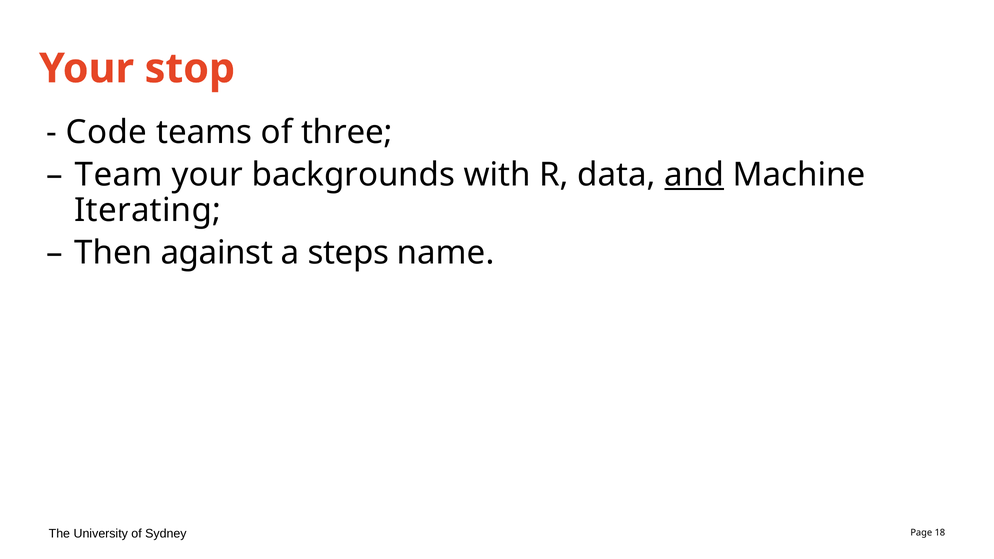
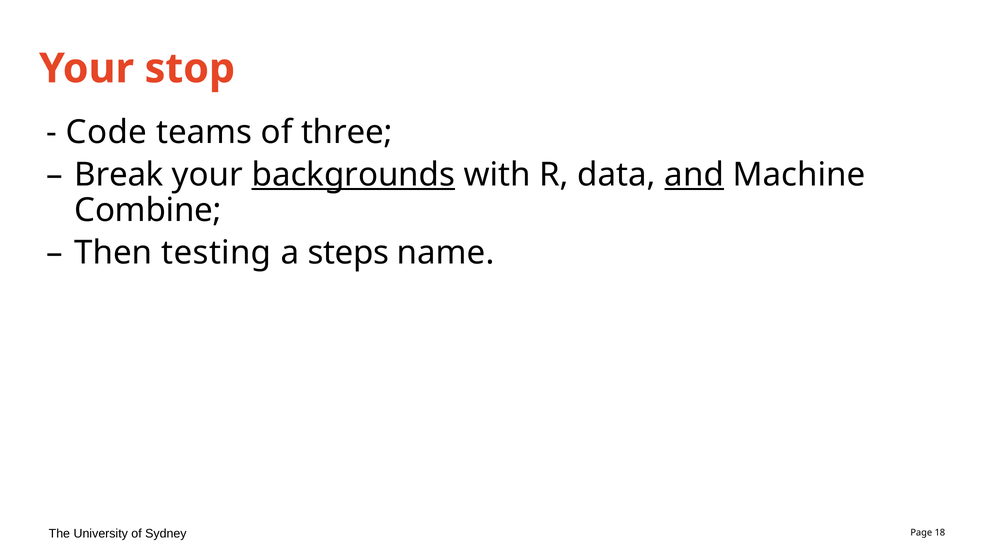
Team: Team -> Break
backgrounds underline: none -> present
Iterating: Iterating -> Combine
against: against -> testing
